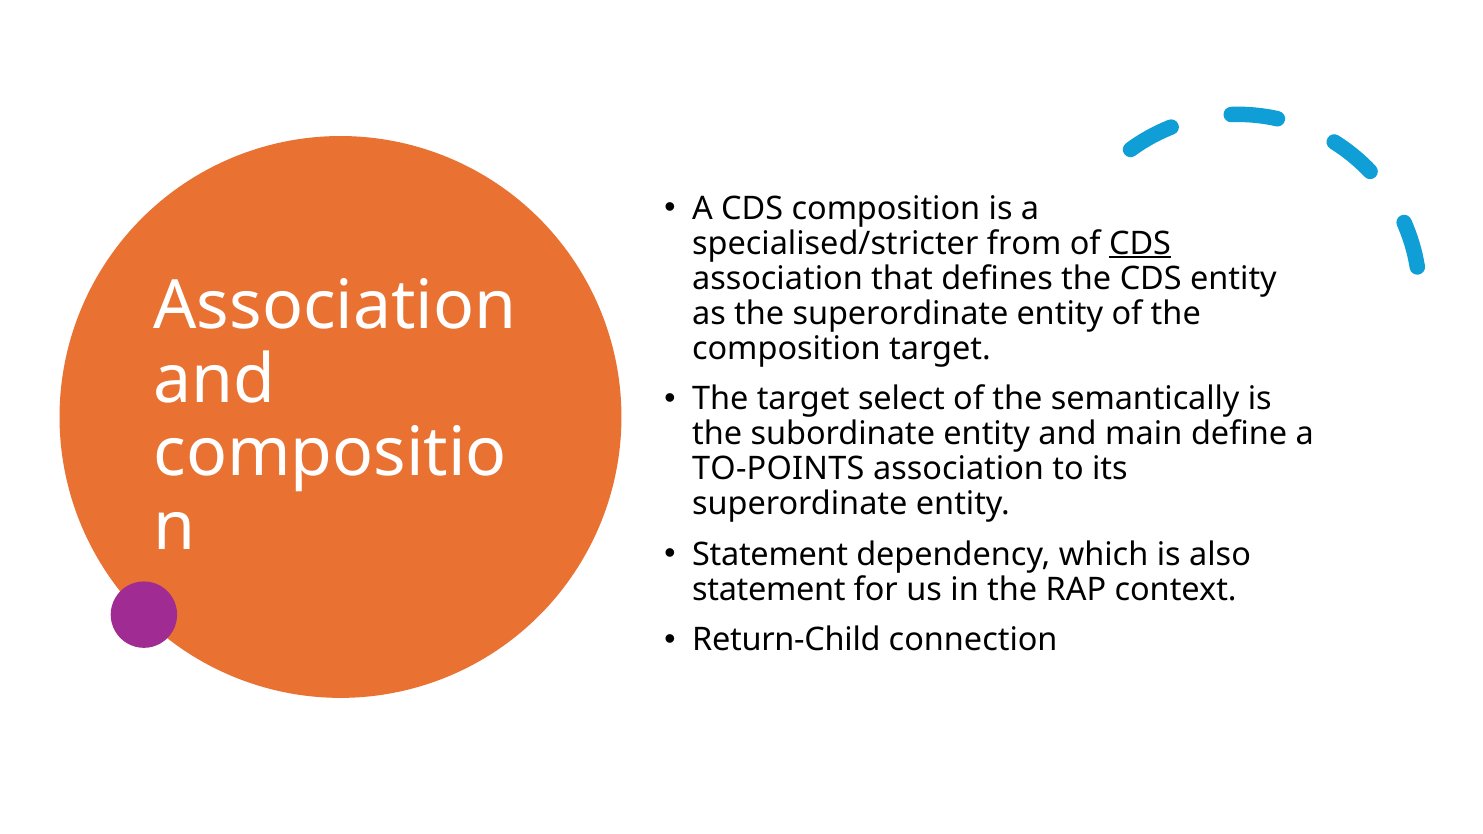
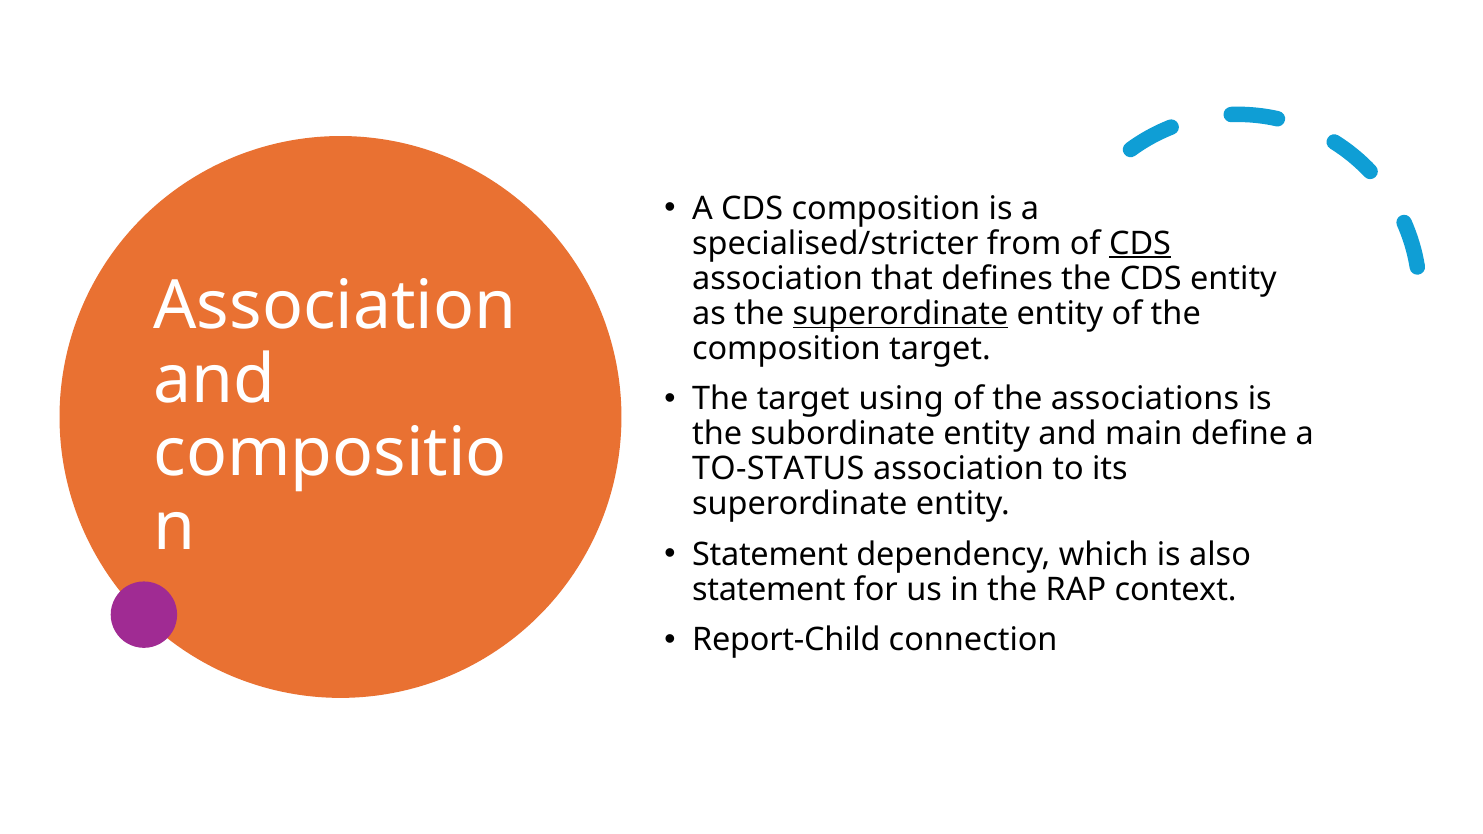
superordinate at (901, 314) underline: none -> present
select: select -> using
semantically: semantically -> associations
TO-POINTS: TO-POINTS -> TO-STATUS
Return-Child: Return-Child -> Report-Child
